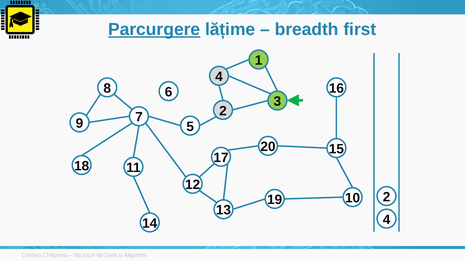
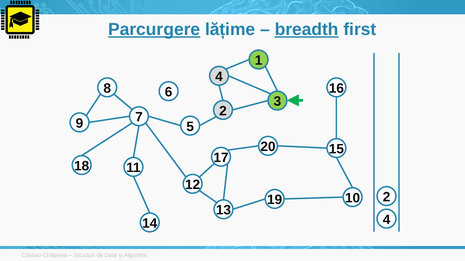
breadth underline: none -> present
